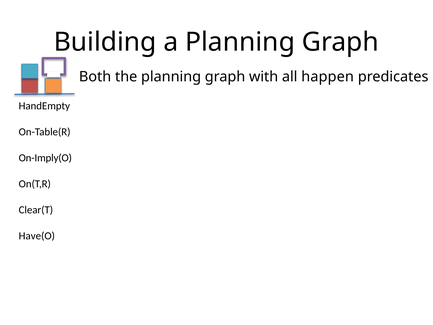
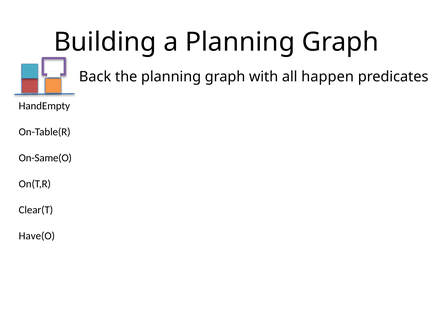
Both: Both -> Back
On-Imply(O: On-Imply(O -> On-Same(O
